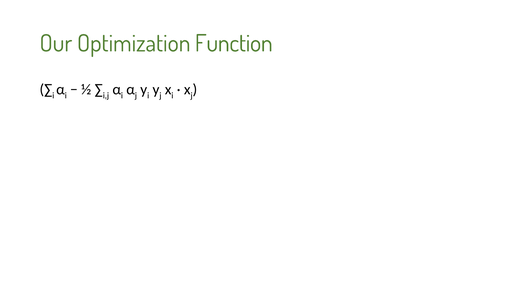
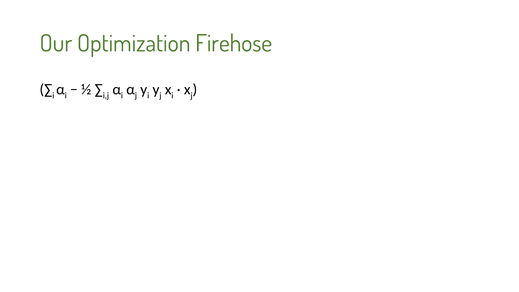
Function: Function -> Firehose
